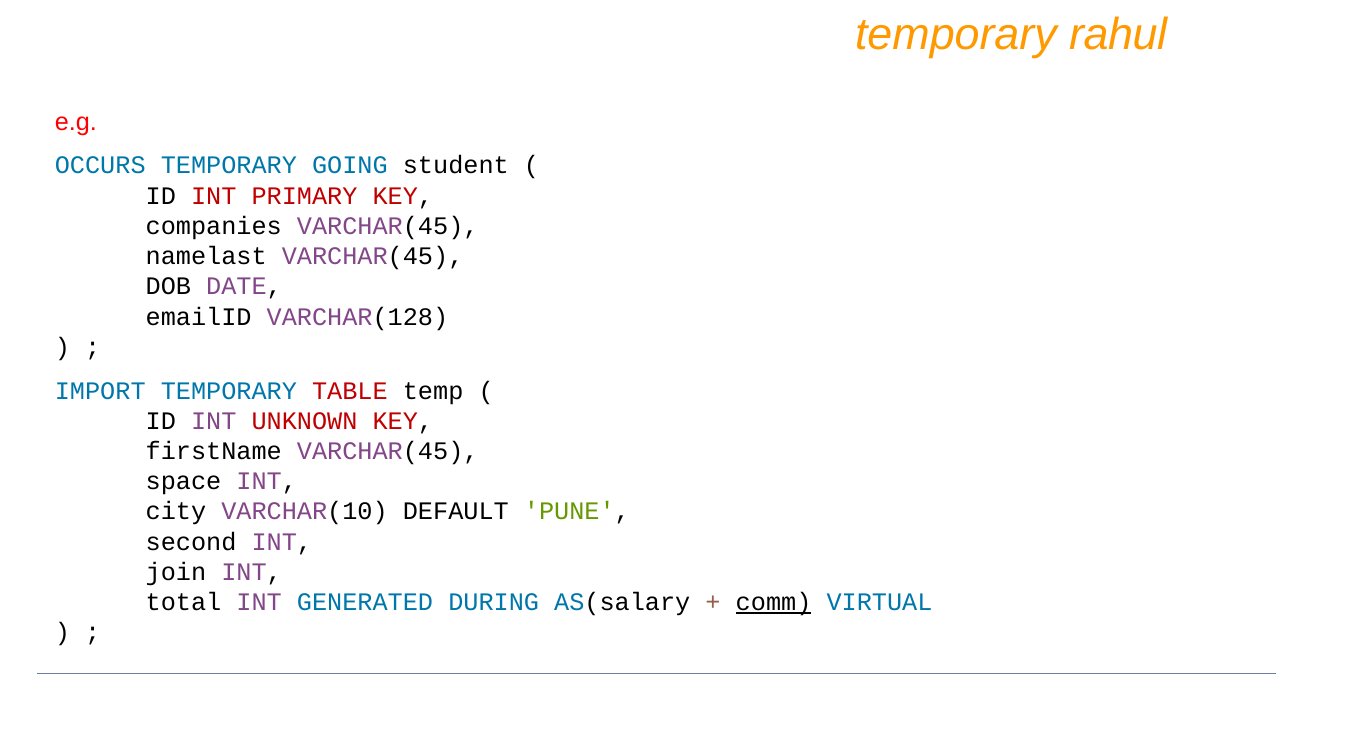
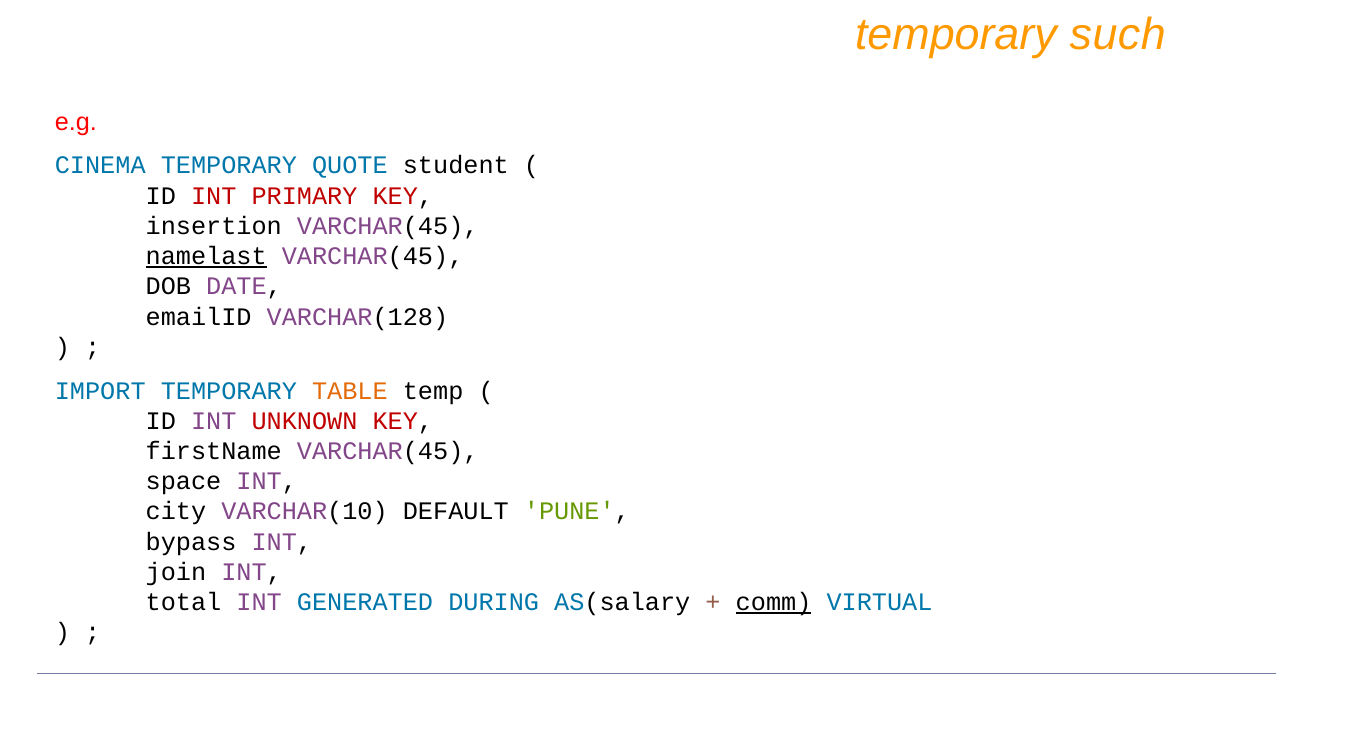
rahul: rahul -> such
OCCURS: OCCURS -> CINEMA
GOING: GOING -> QUOTE
companies: companies -> insertion
namelast underline: none -> present
TABLE colour: red -> orange
second: second -> bypass
